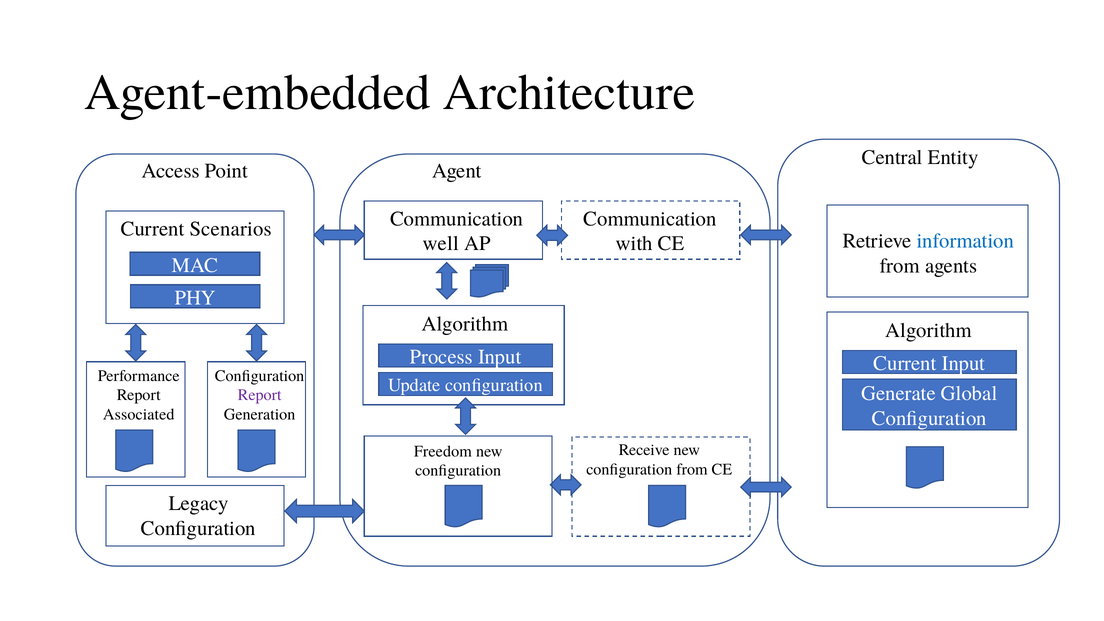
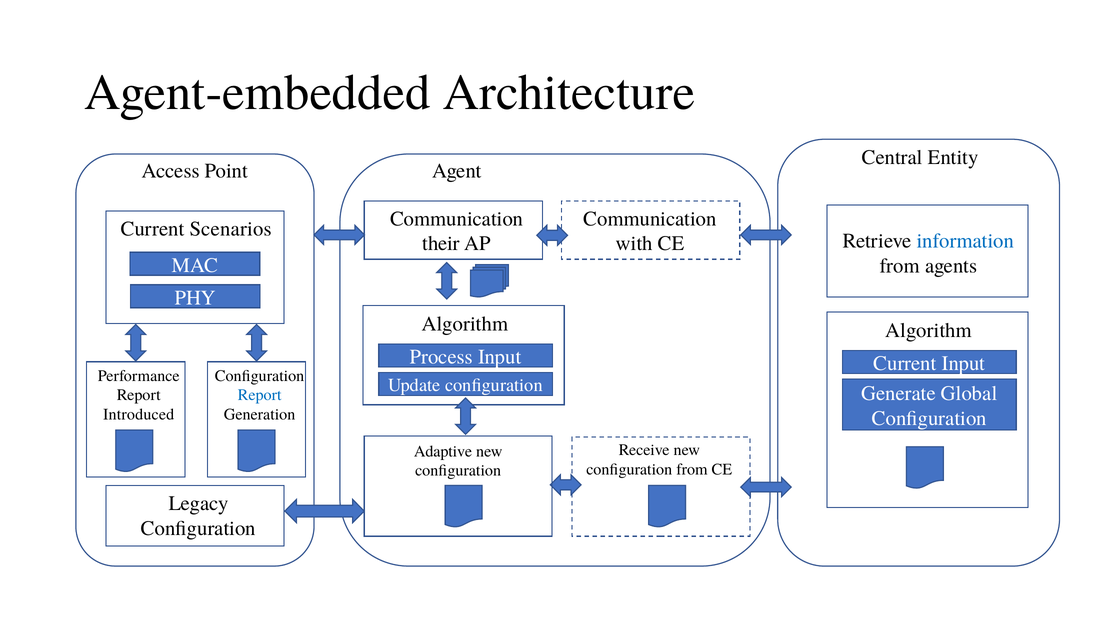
well: well -> their
Report at (260, 395) colour: purple -> blue
Associated: Associated -> Introduced
Freedom: Freedom -> Adaptive
